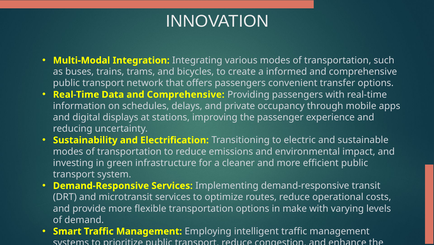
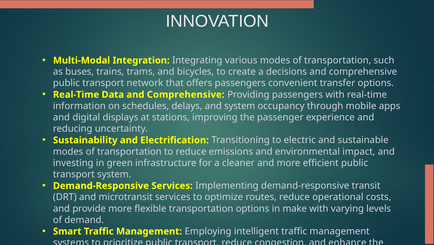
informed: informed -> decisions
and private: private -> system
